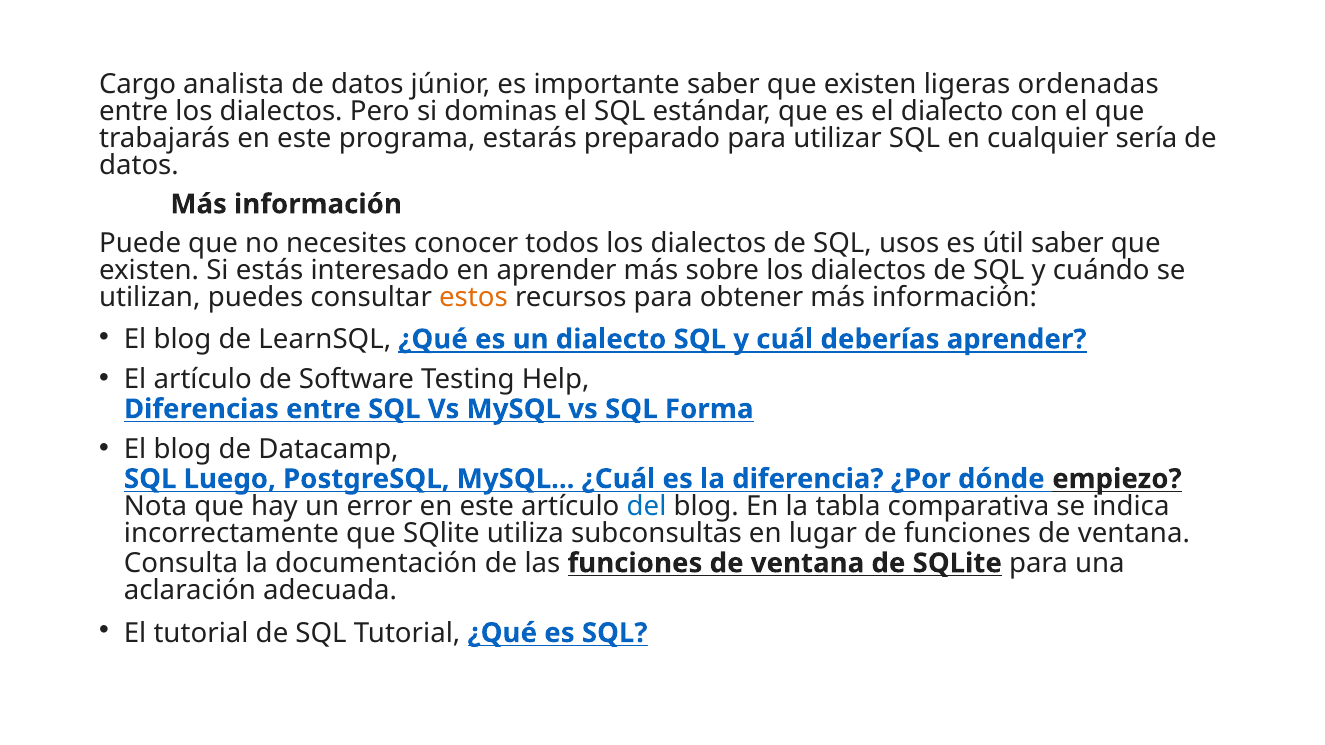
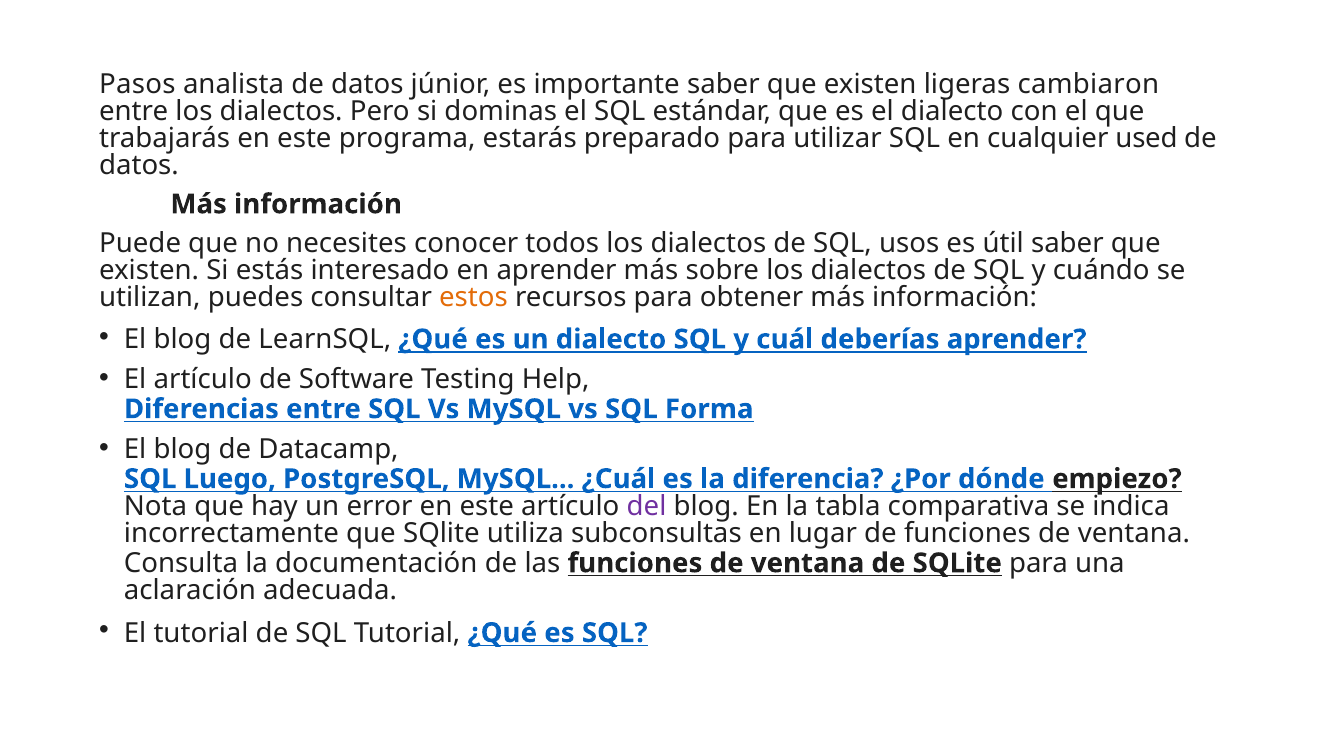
Cargo: Cargo -> Pasos
ordenadas: ordenadas -> cambiaron
sería: sería -> used
del colour: blue -> purple
